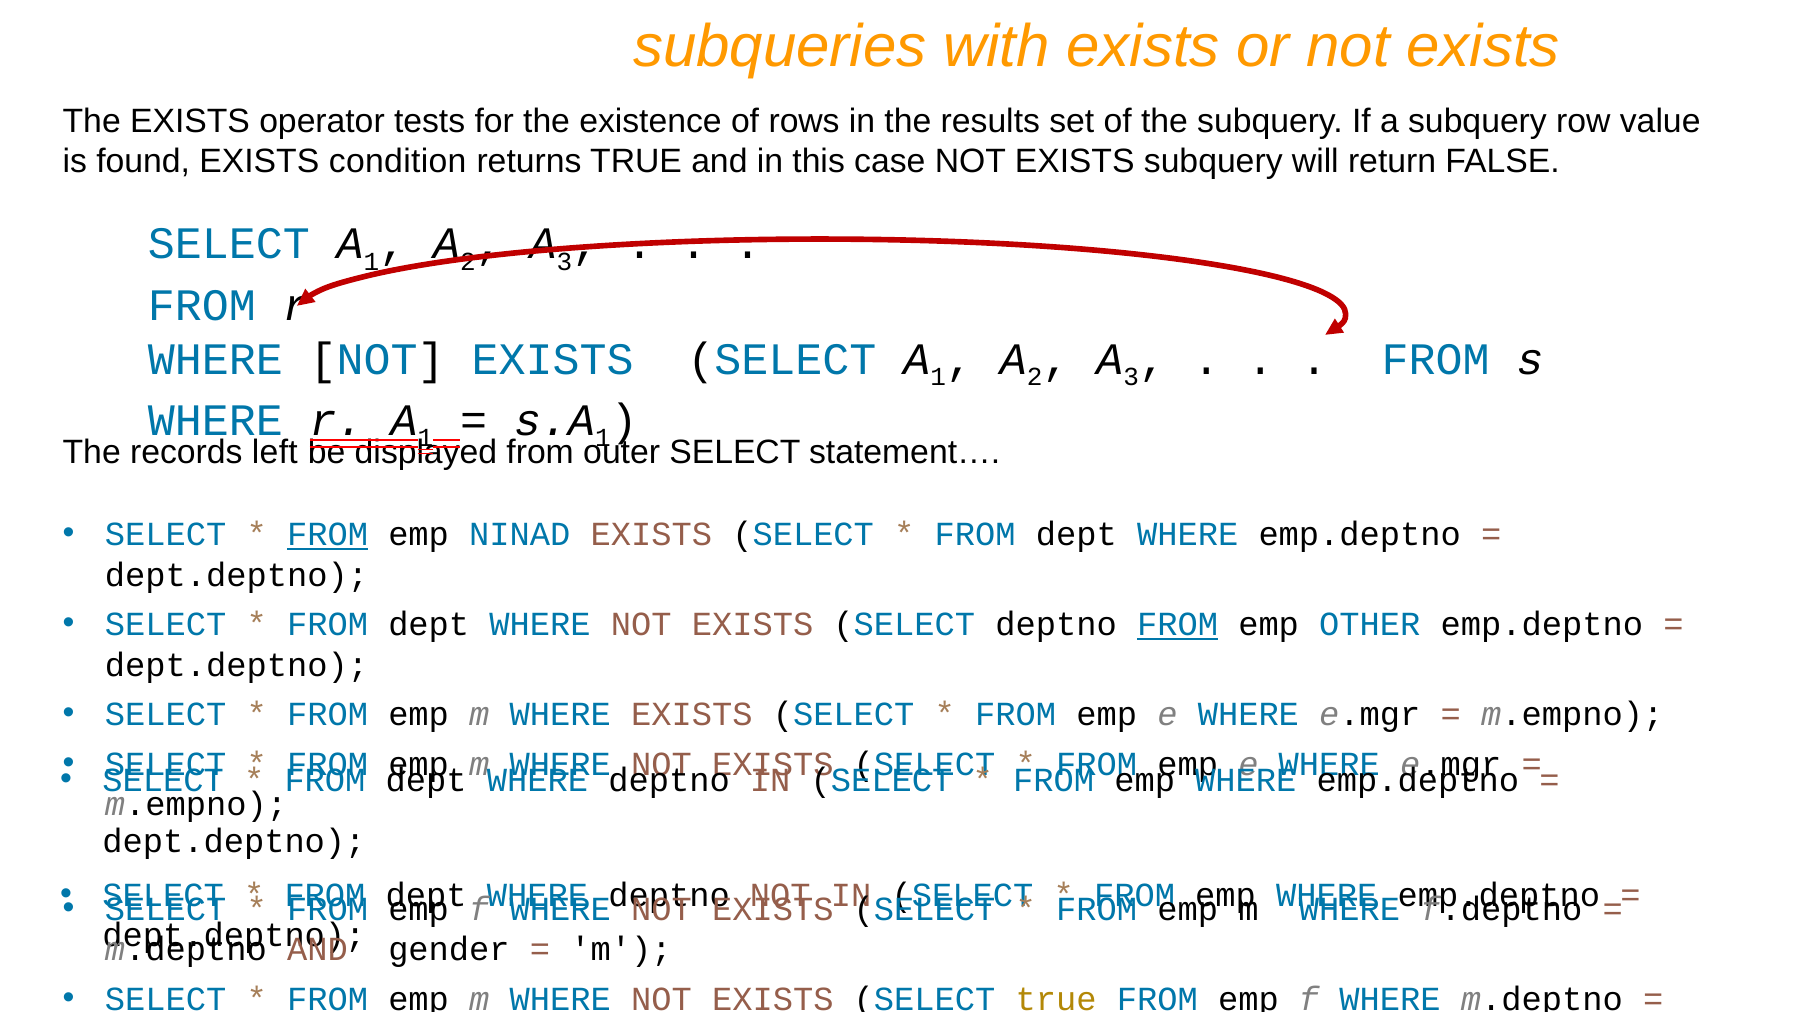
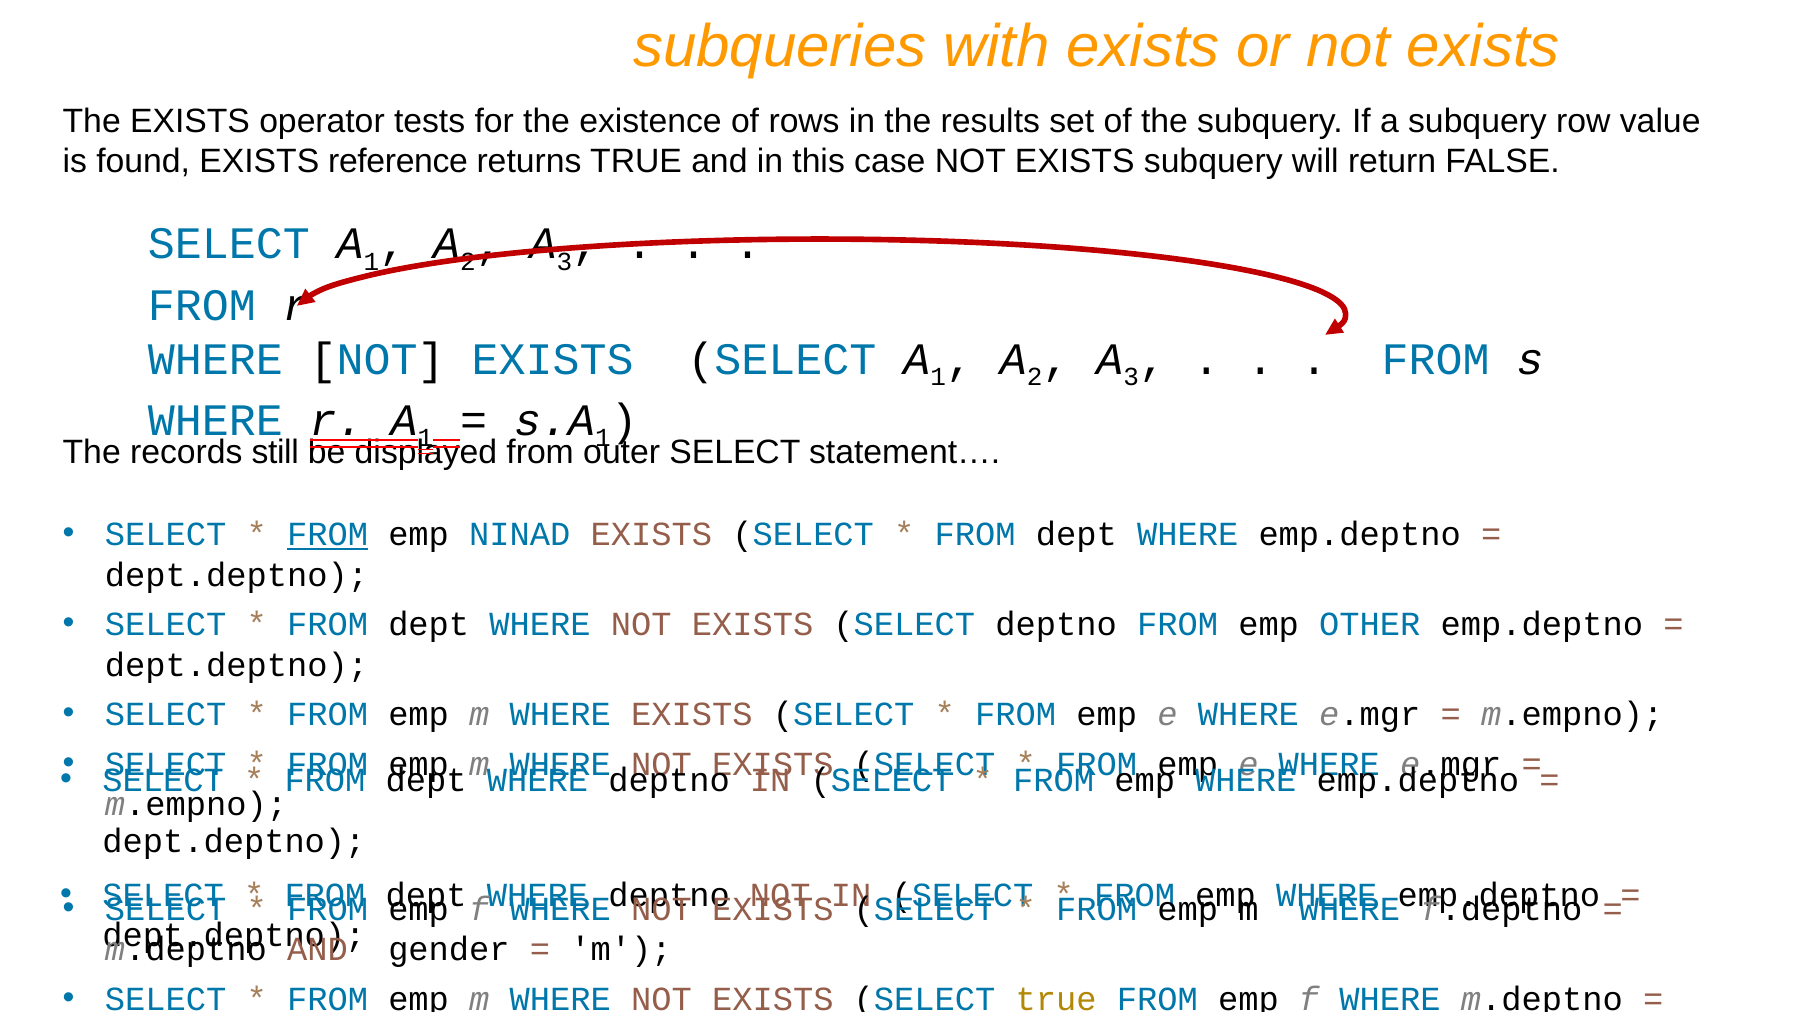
condition: condition -> reference
left: left -> still
FROM at (1178, 624) underline: present -> none
